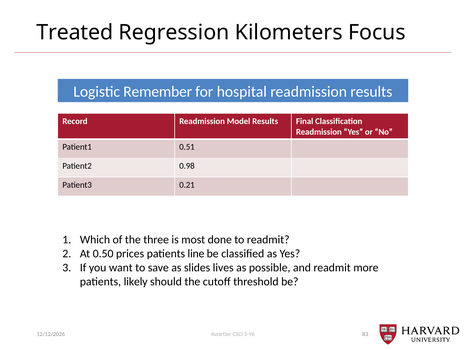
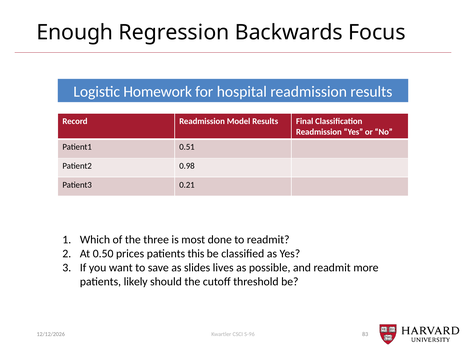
Treated: Treated -> Enough
Kilometers: Kilometers -> Backwards
Remember: Remember -> Homework
line: line -> this
